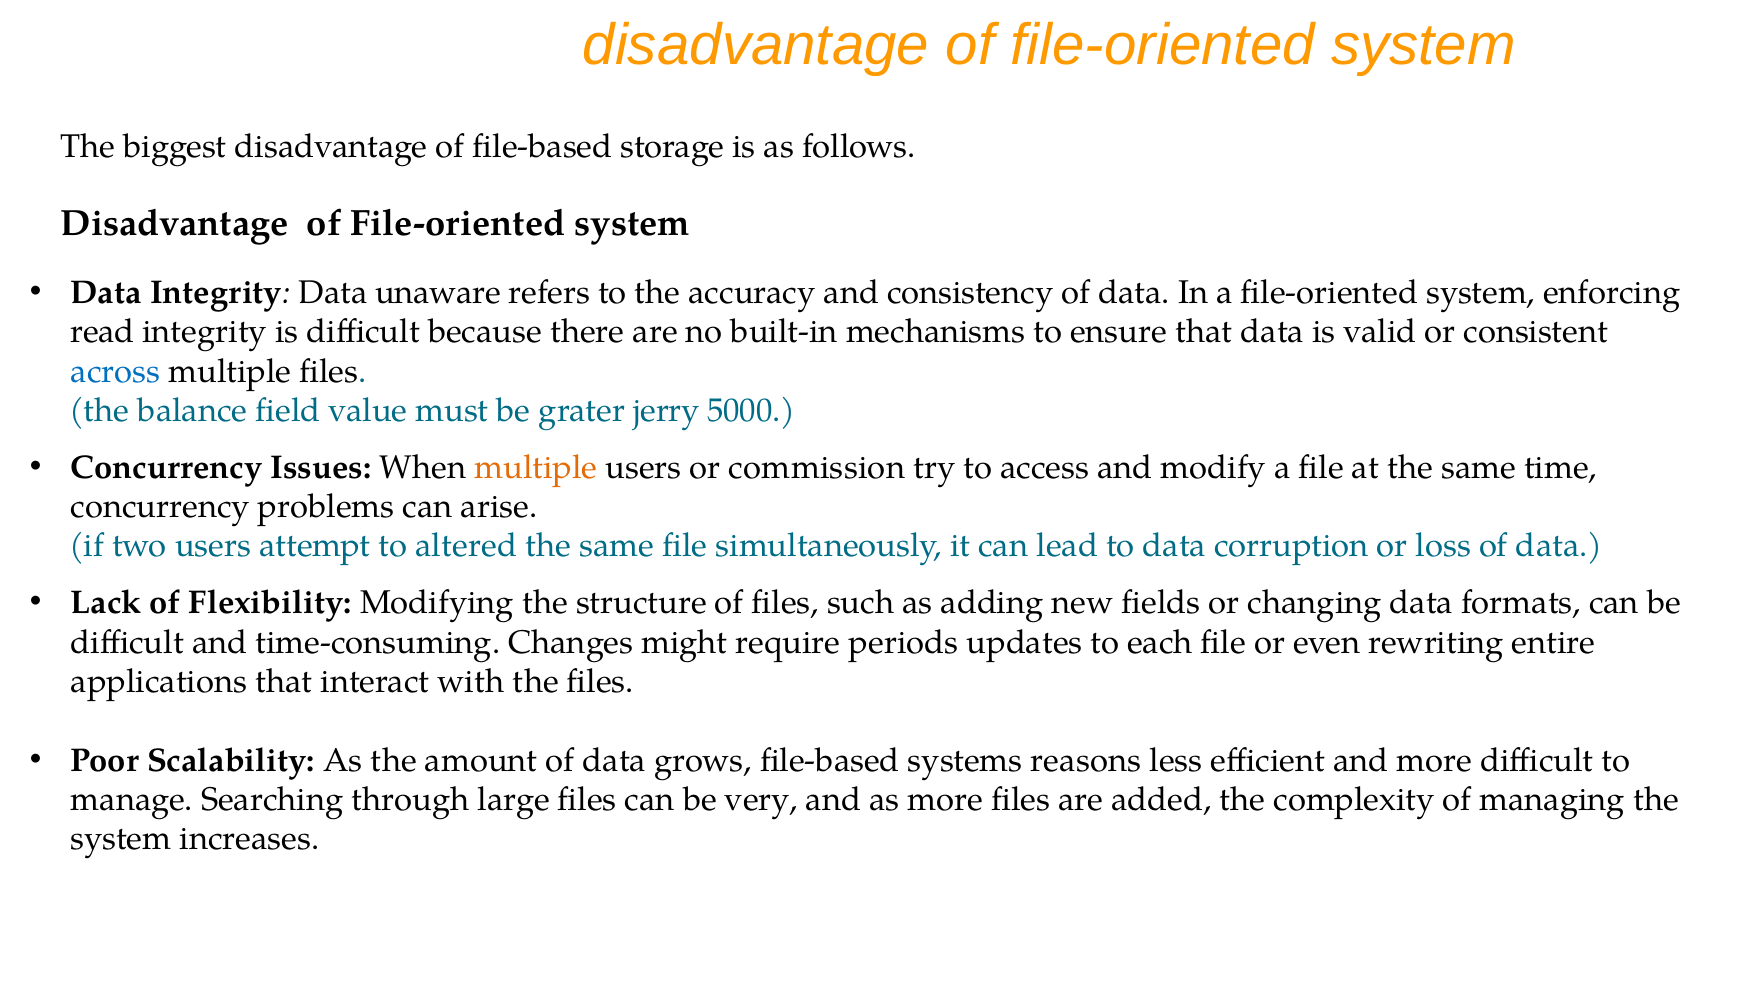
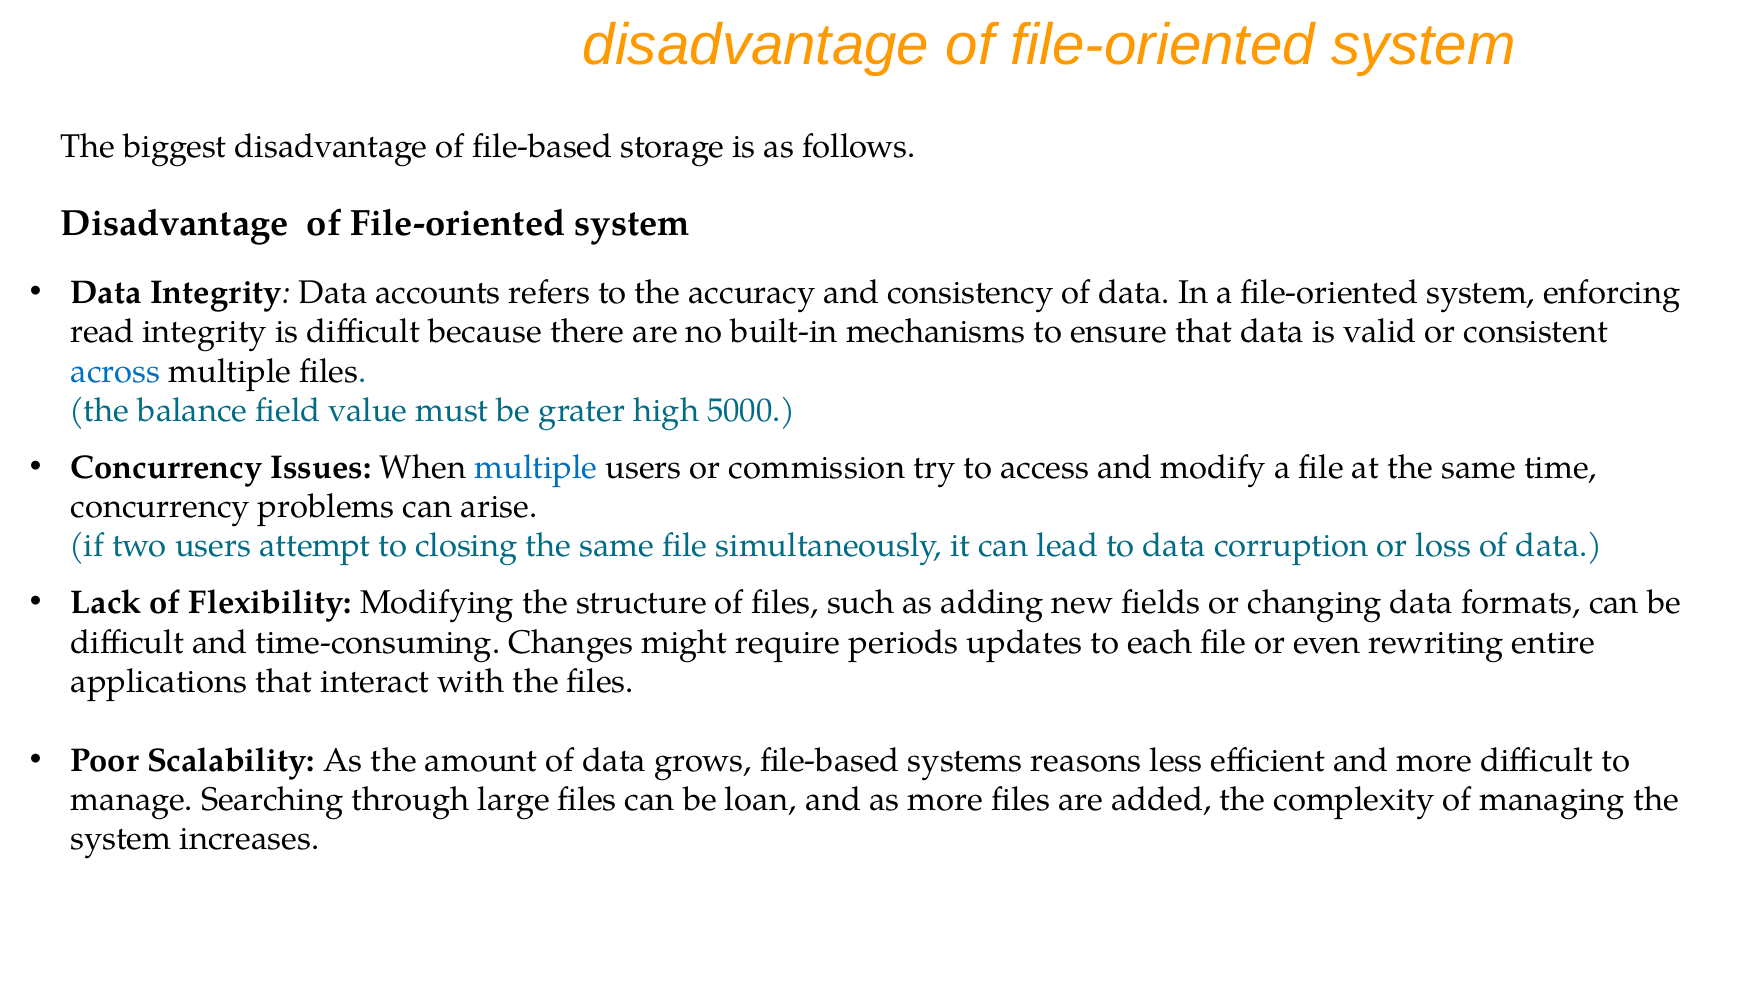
unaware: unaware -> accounts
jerry: jerry -> high
multiple at (536, 467) colour: orange -> blue
altered: altered -> closing
very: very -> loan
